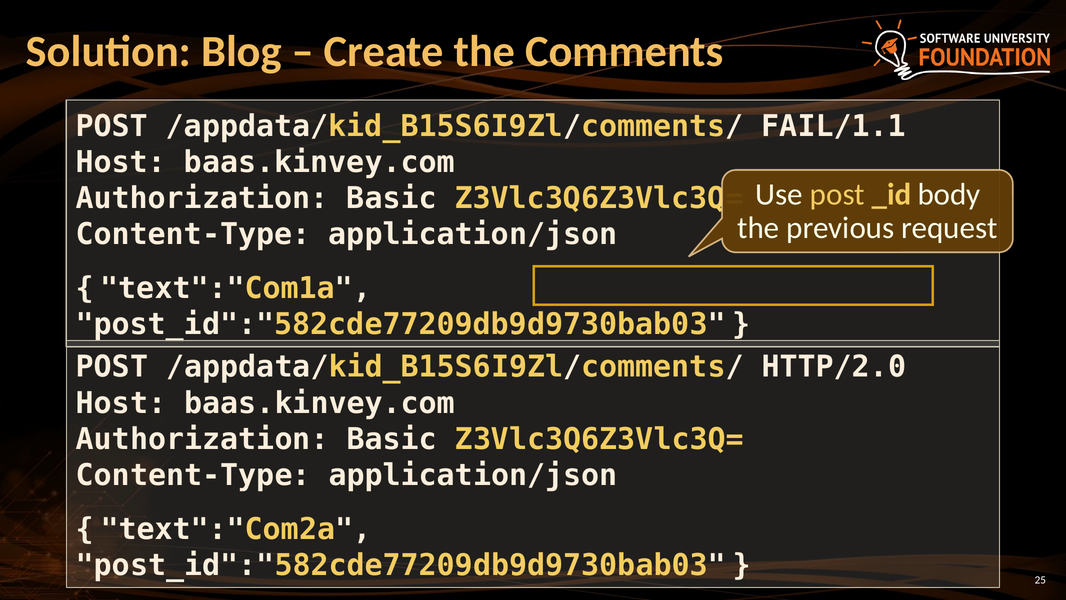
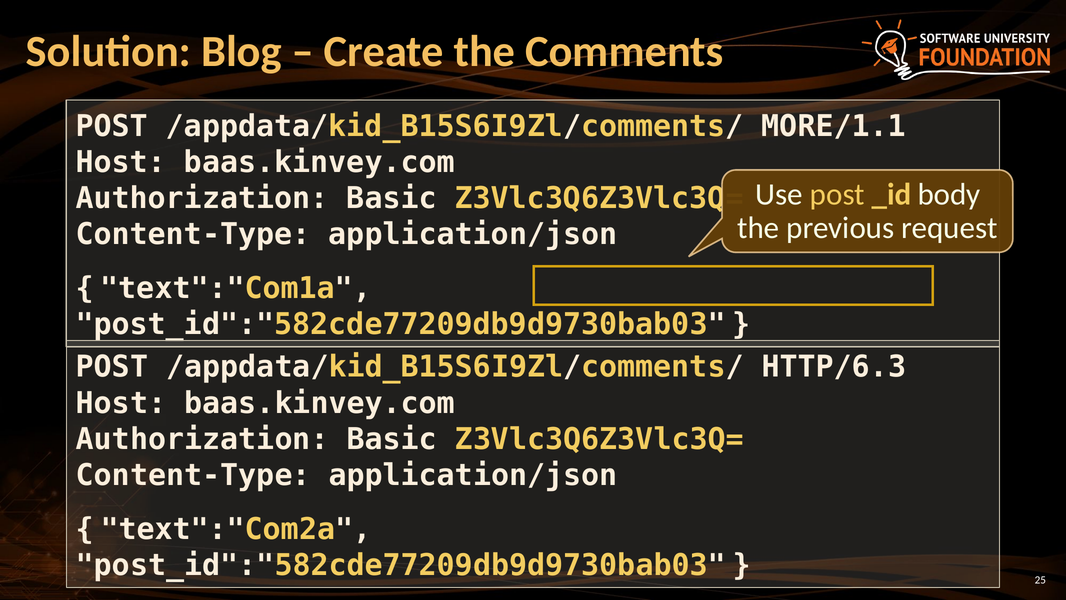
FAIL/1.1: FAIL/1.1 -> MORE/1.1
HTTP/2.0: HTTP/2.0 -> HTTP/6.3
